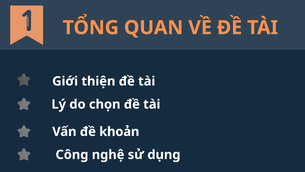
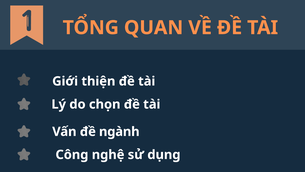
khoản: khoản -> ngành
